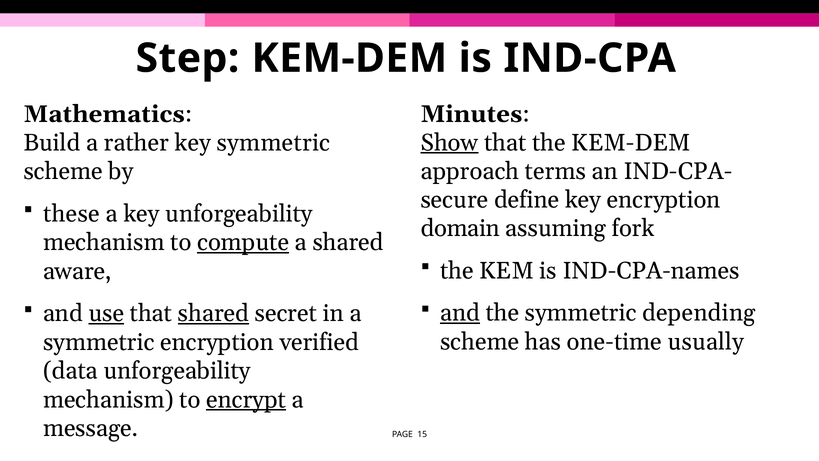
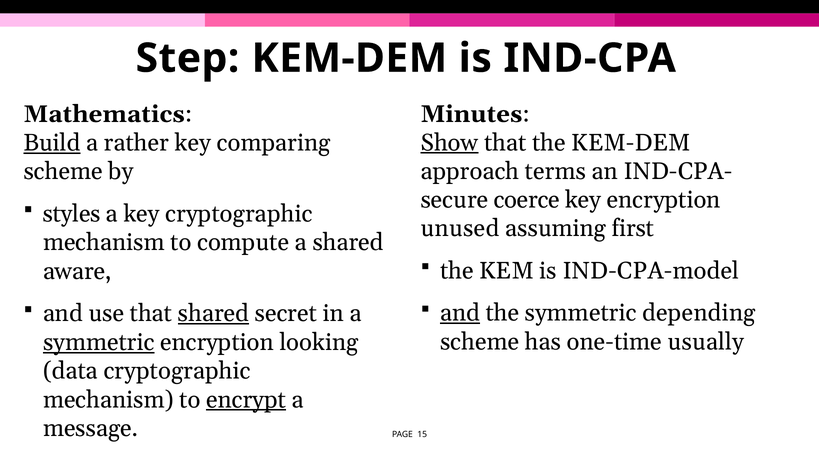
Build underline: none -> present
key symmetric: symmetric -> comparing
define: define -> coerce
these: these -> styles
key unforgeability: unforgeability -> cryptographic
domain: domain -> unused
fork: fork -> first
compute underline: present -> none
IND-CPA-names: IND-CPA-names -> IND-CPA-model
use underline: present -> none
symmetric at (99, 342) underline: none -> present
verified: verified -> looking
data unforgeability: unforgeability -> cryptographic
